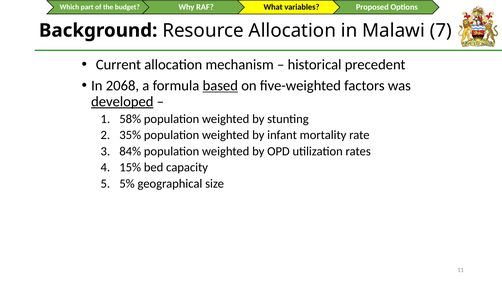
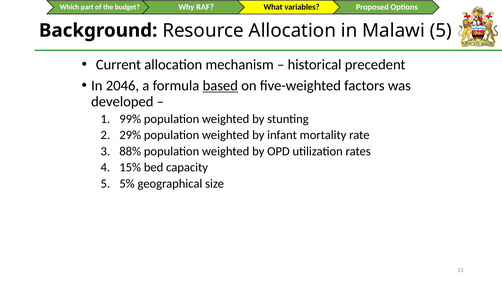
Malawi 7: 7 -> 5
2068: 2068 -> 2046
developed underline: present -> none
58%: 58% -> 99%
35%: 35% -> 29%
84%: 84% -> 88%
